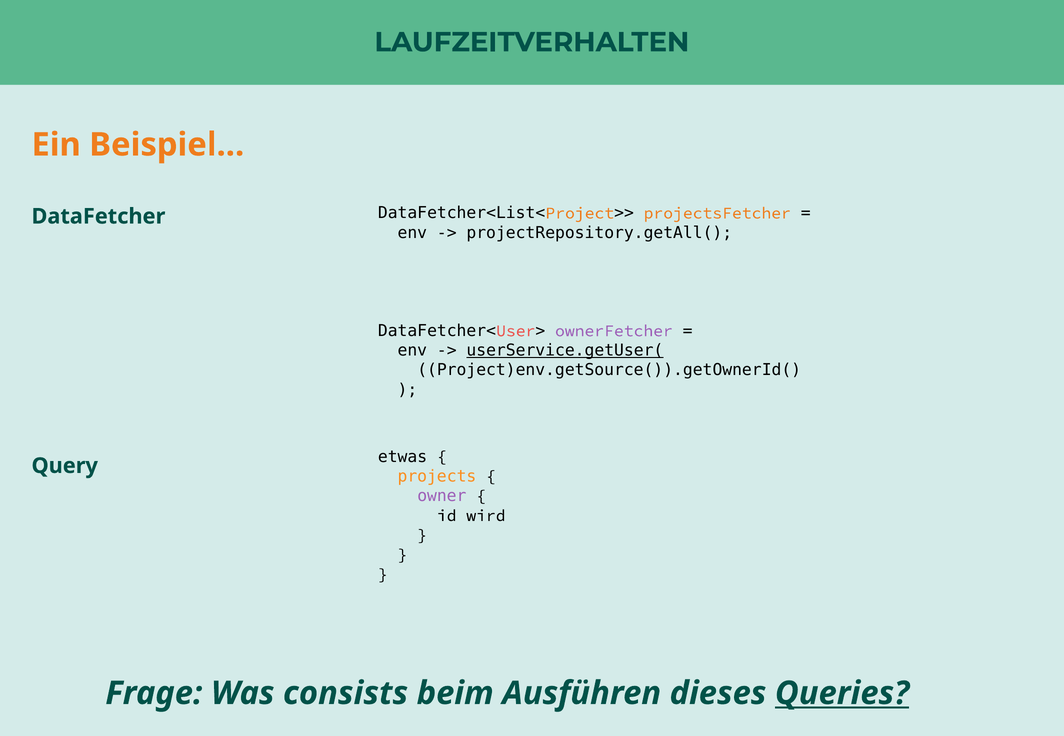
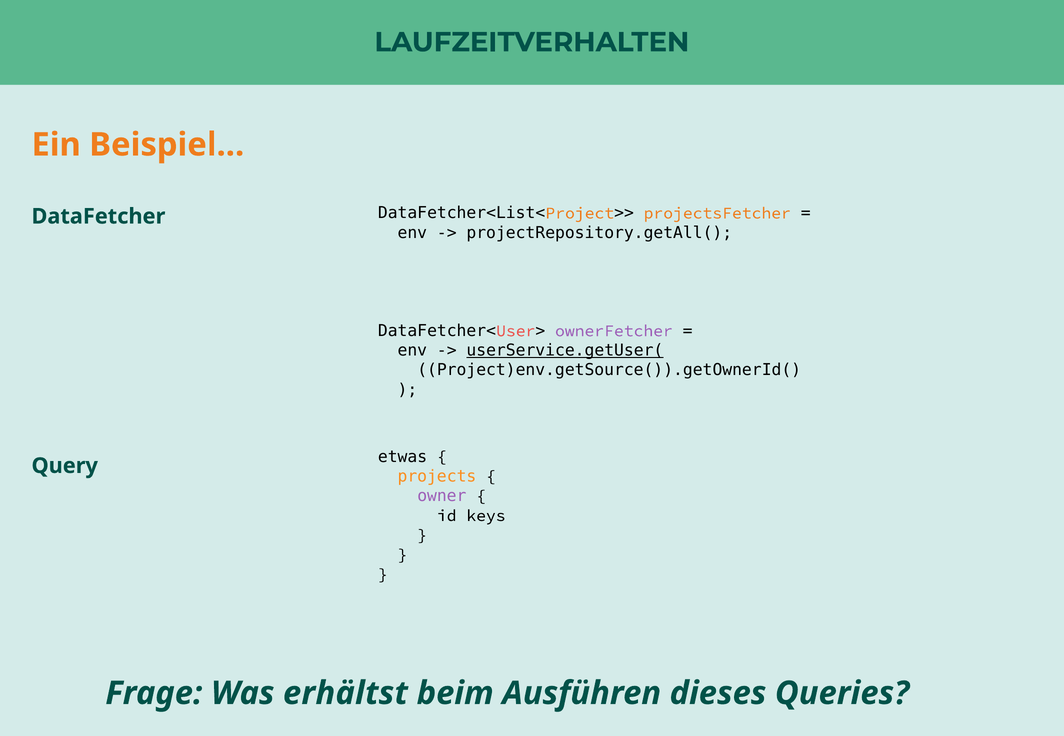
wird: wird -> keys
consists: consists -> erhältst
Queries underline: present -> none
